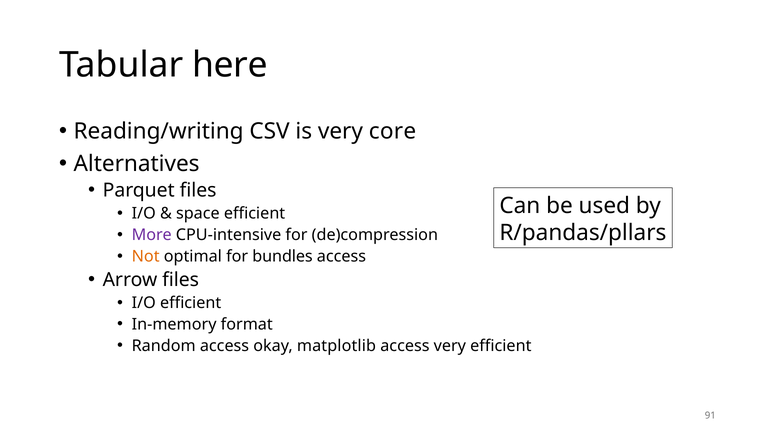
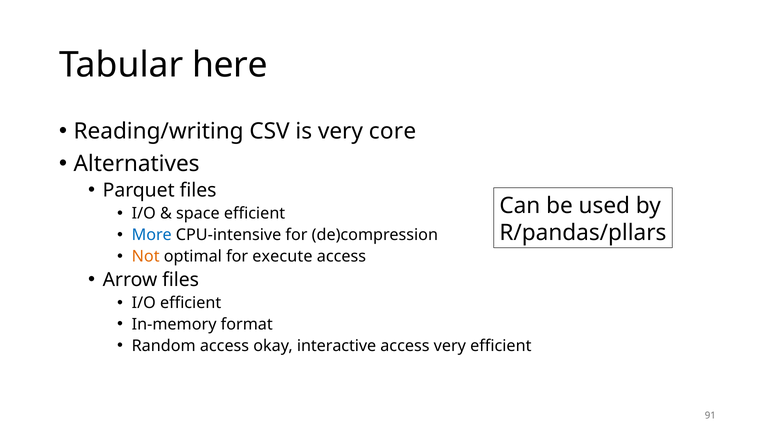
More colour: purple -> blue
bundles: bundles -> execute
matplotlib: matplotlib -> interactive
